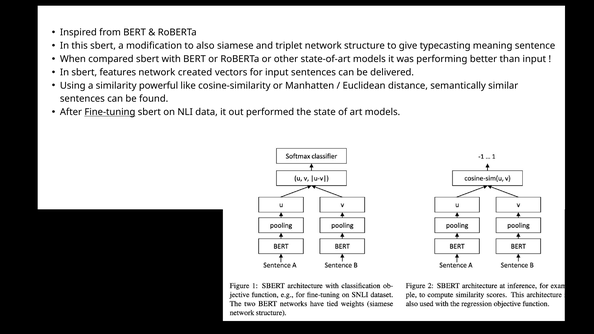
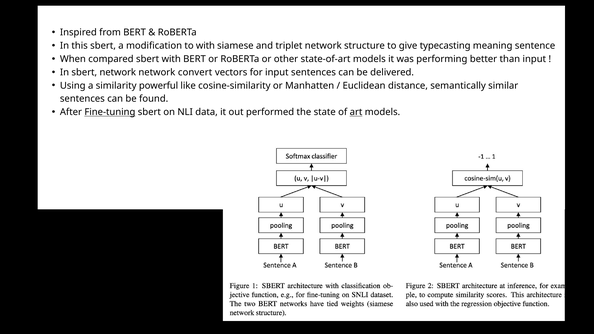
to also: also -> with
sbert features: features -> network
created: created -> convert
art underline: none -> present
